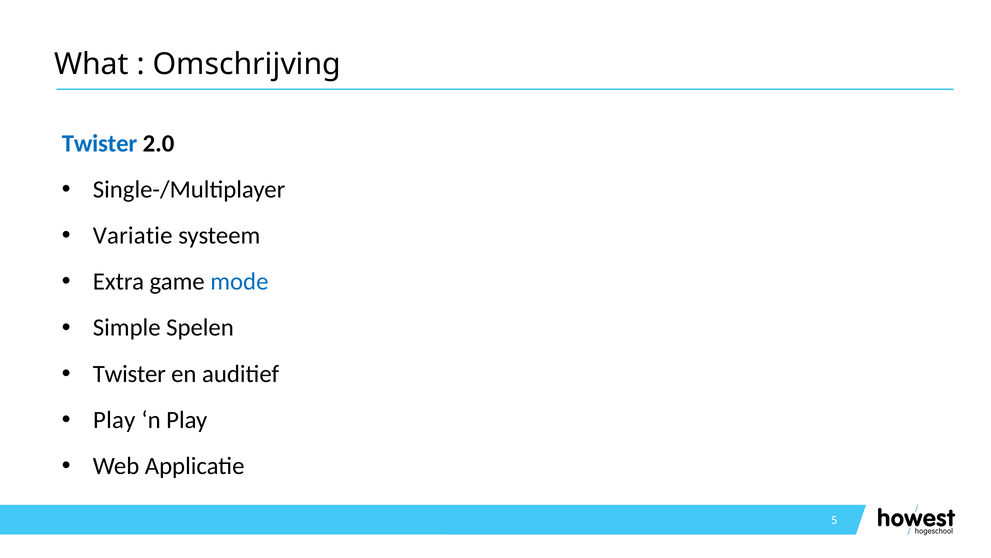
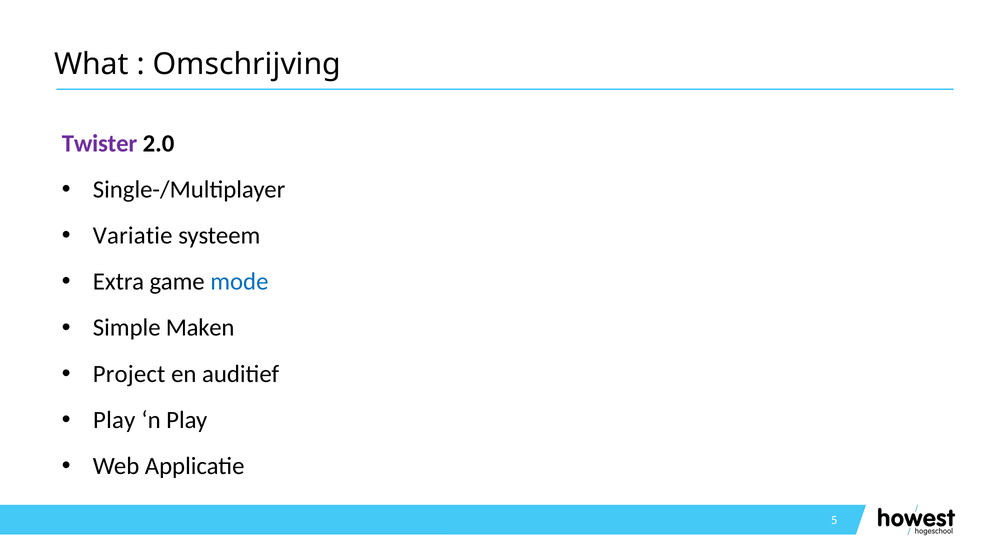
Twister at (100, 143) colour: blue -> purple
Spelen: Spelen -> Maken
Twister at (129, 373): Twister -> Project
